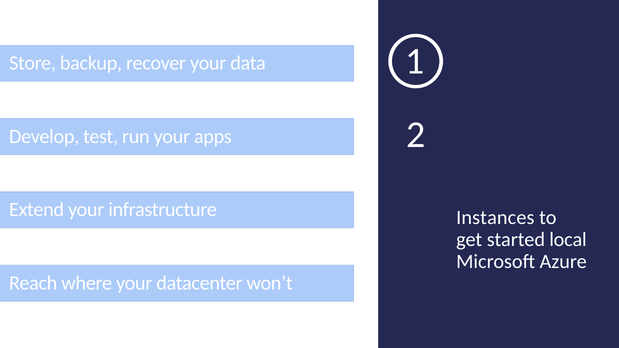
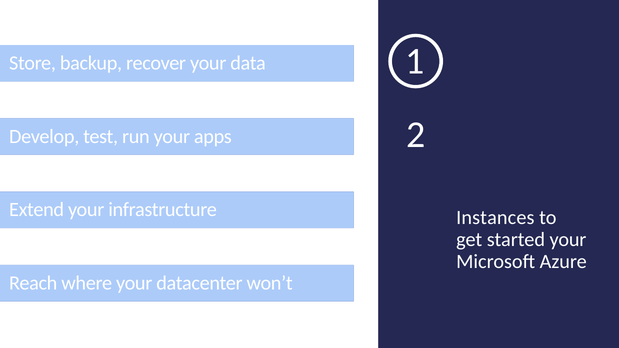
started local: local -> your
